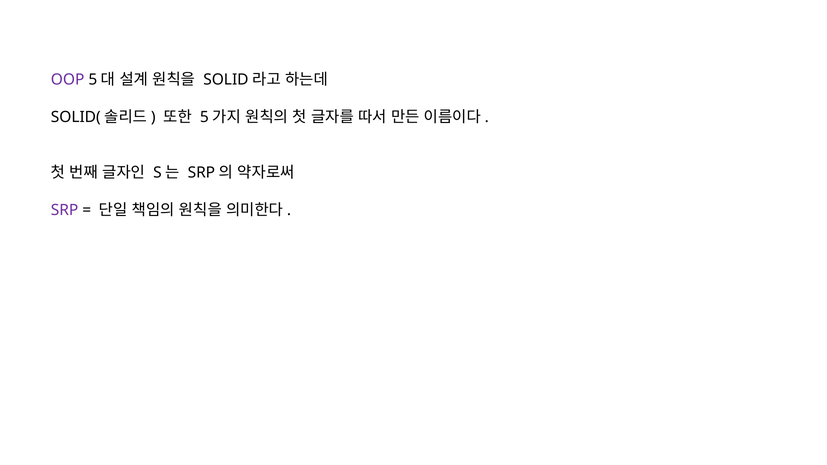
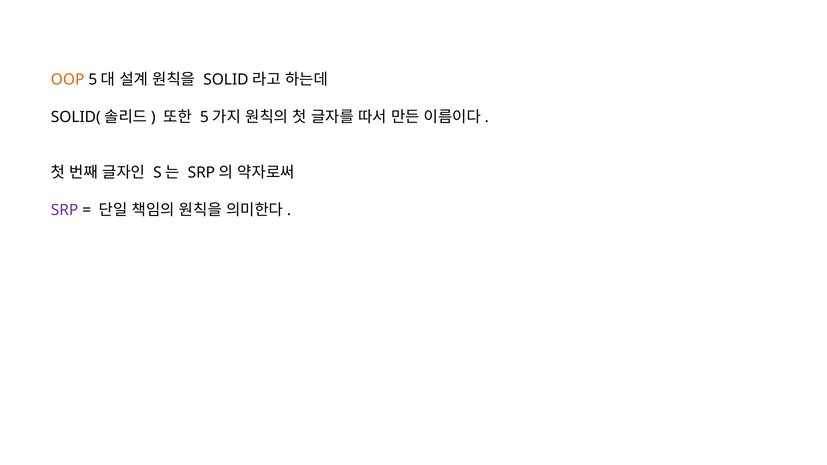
OOP colour: purple -> orange
